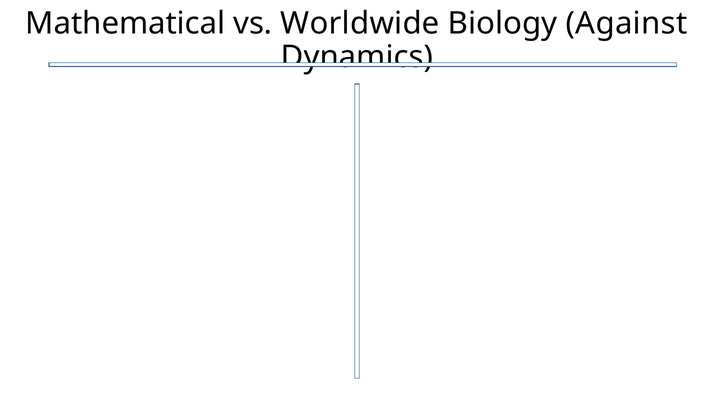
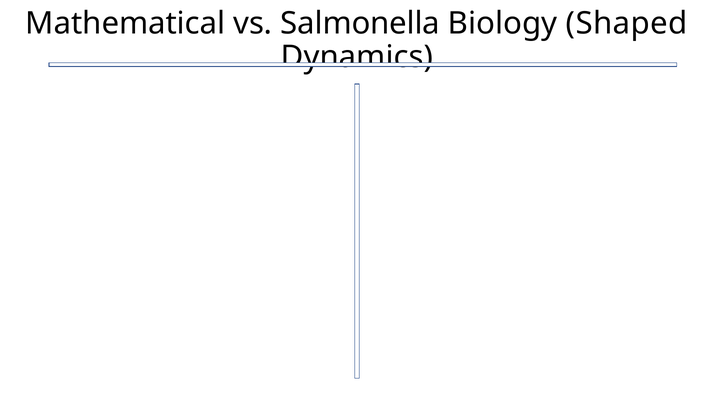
Worldwide: Worldwide -> Salmonella
Against: Against -> Shaped
